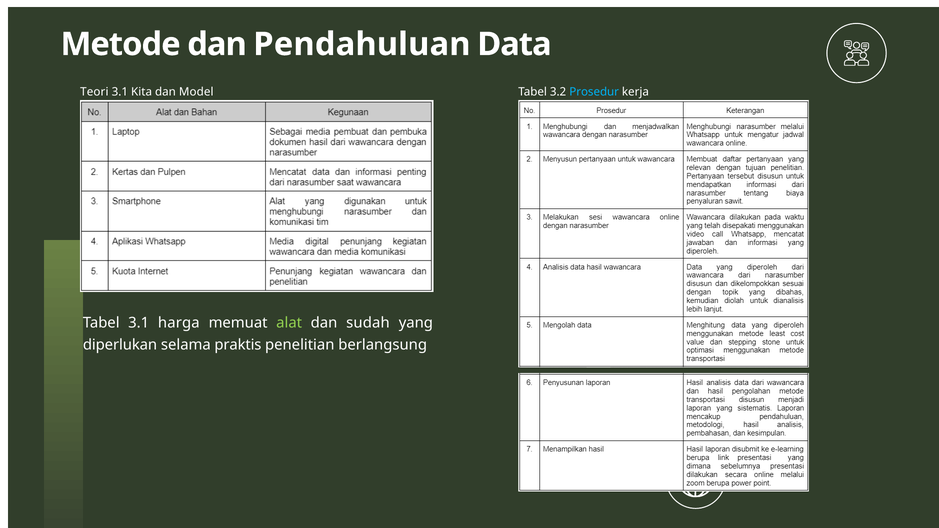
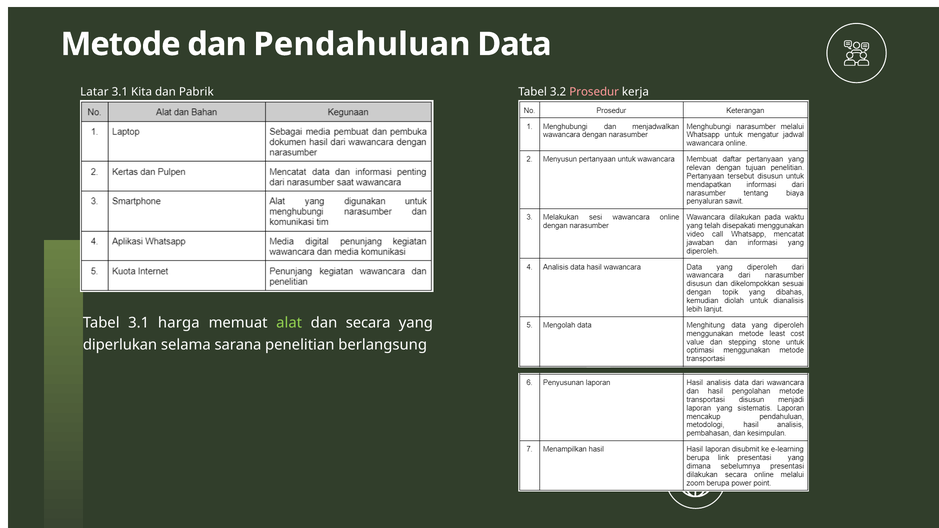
Teori: Teori -> Latar
Model: Model -> Pabrik
Prosedur colour: light blue -> pink
sudah: sudah -> secara
praktis: praktis -> sarana
